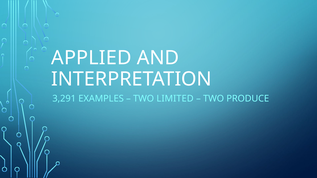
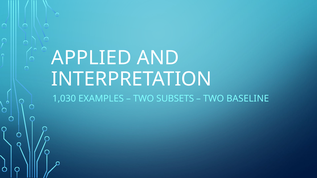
3,291: 3,291 -> 1,030
LIMITED: LIMITED -> SUBSETS
PRODUCE: PRODUCE -> BASELINE
